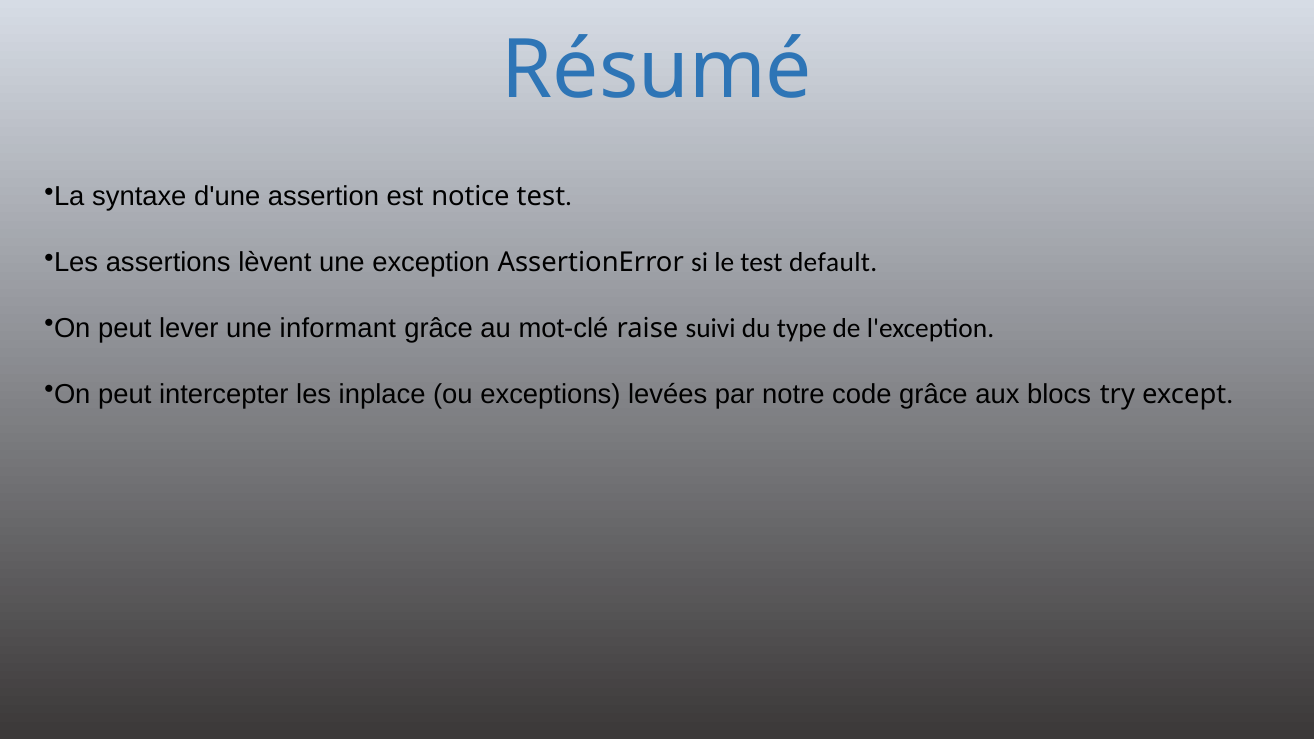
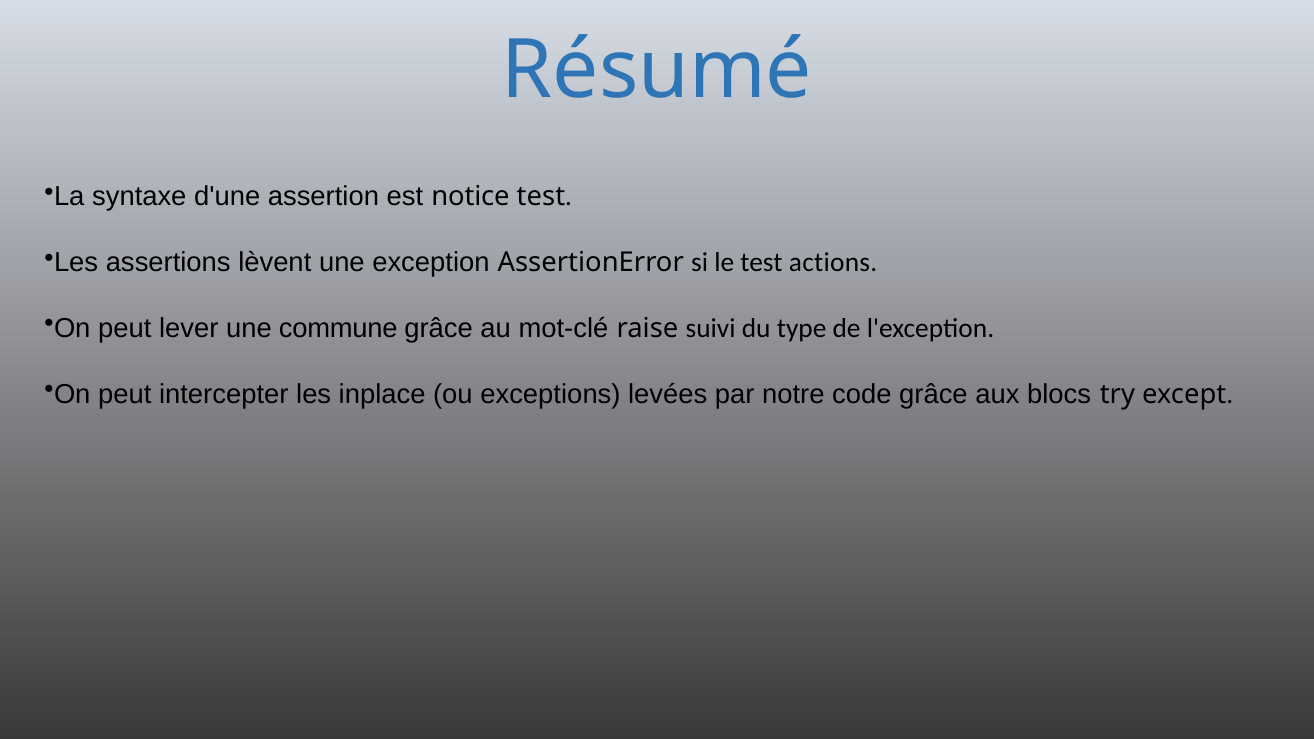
default: default -> actions
informant: informant -> commune
